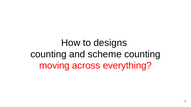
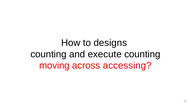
scheme: scheme -> execute
everything: everything -> accessing
